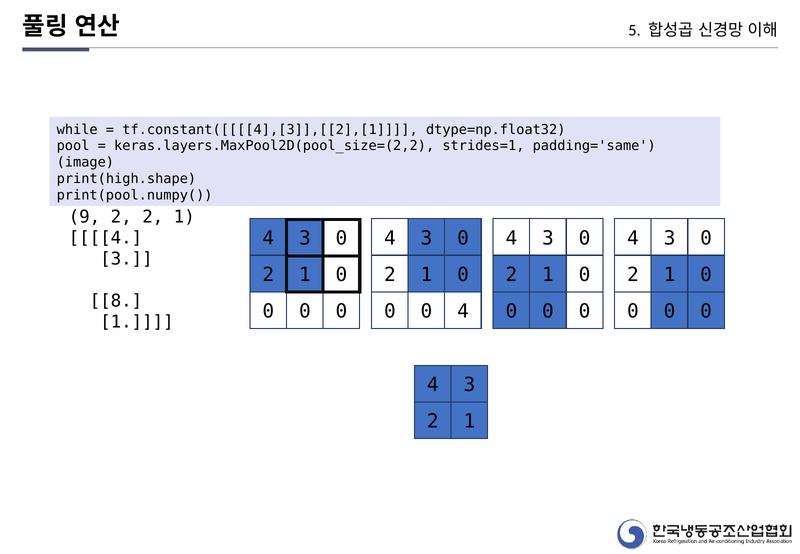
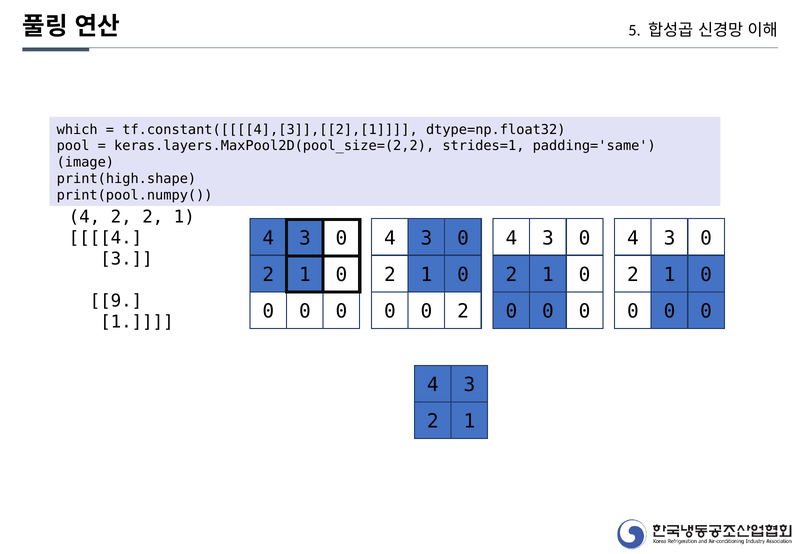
while: while -> which
9 at (85, 217): 9 -> 4
8: 8 -> 9
4 at (463, 311): 4 -> 2
